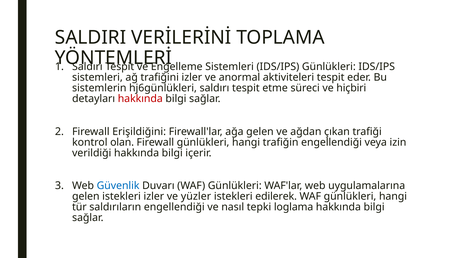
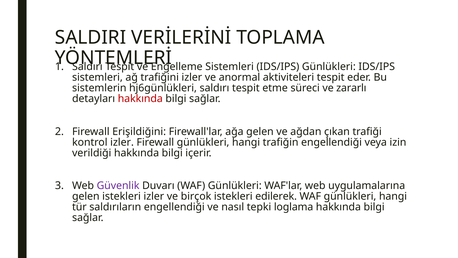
hiçbiri: hiçbiri -> zararlı
kontrol olan: olan -> izler
Güvenlik colour: blue -> purple
yüzler: yüzler -> birçok
